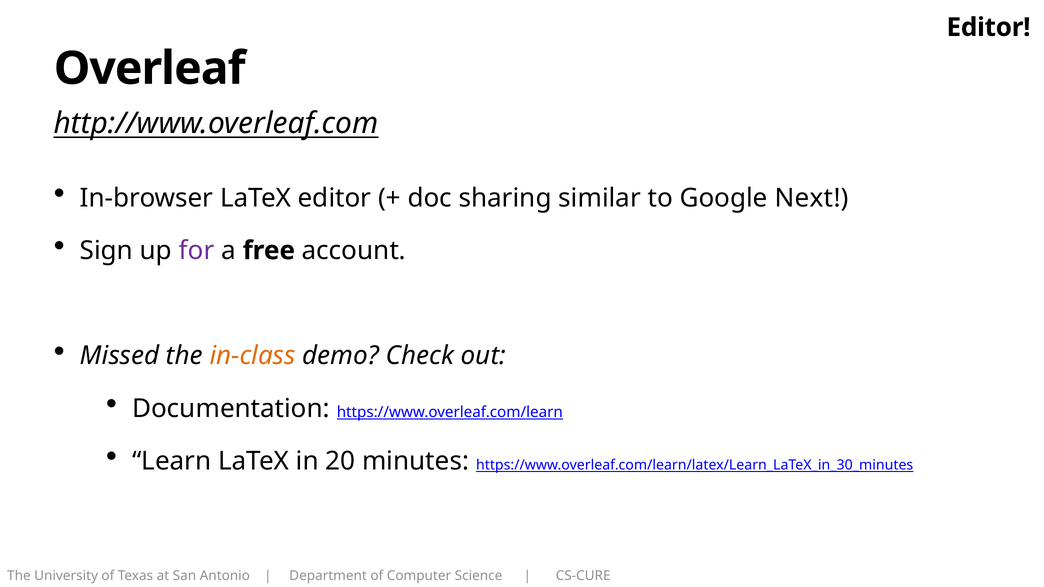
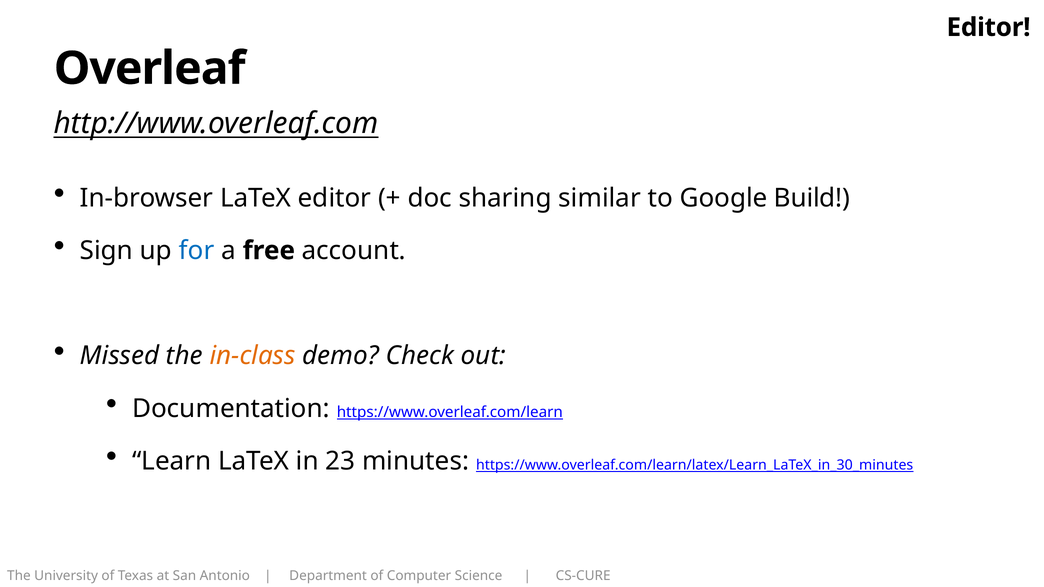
Next: Next -> Build
for colour: purple -> blue
20: 20 -> 23
